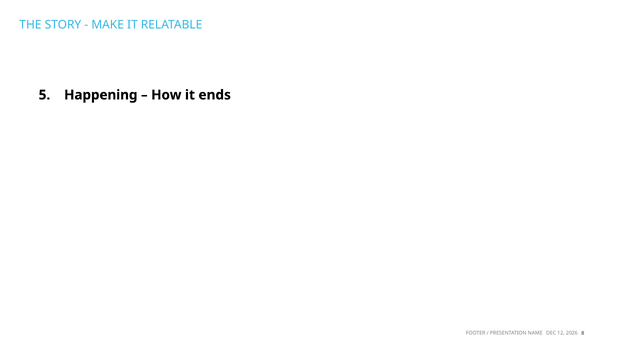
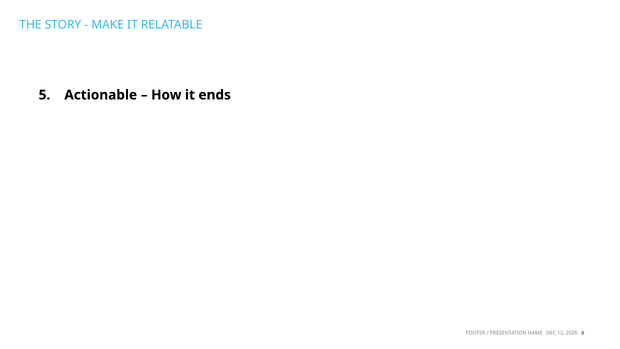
Happening: Happening -> Actionable
